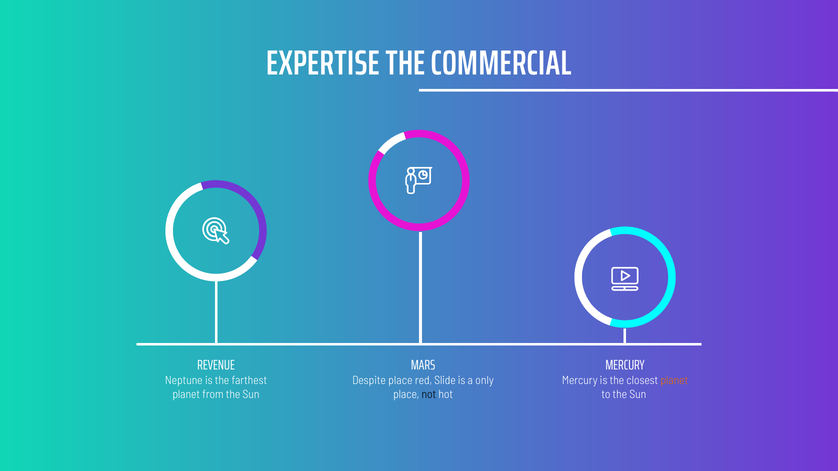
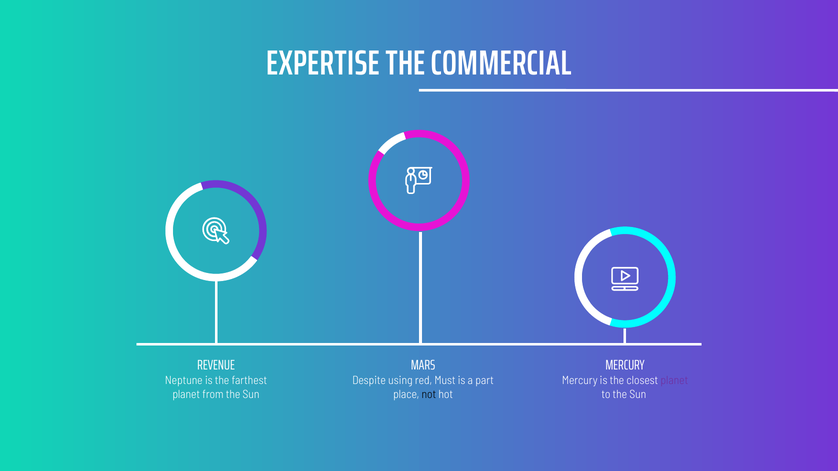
Despite place: place -> using
Slide: Slide -> Must
only: only -> part
planet at (674, 381) colour: orange -> purple
